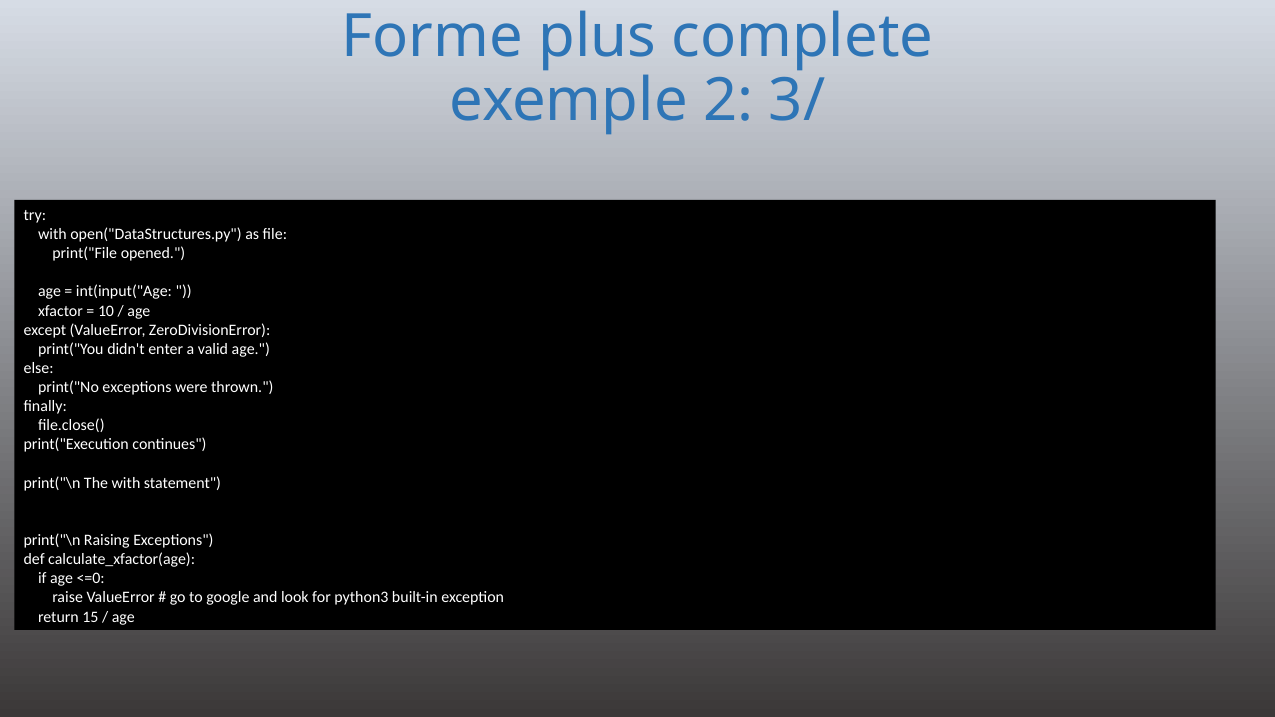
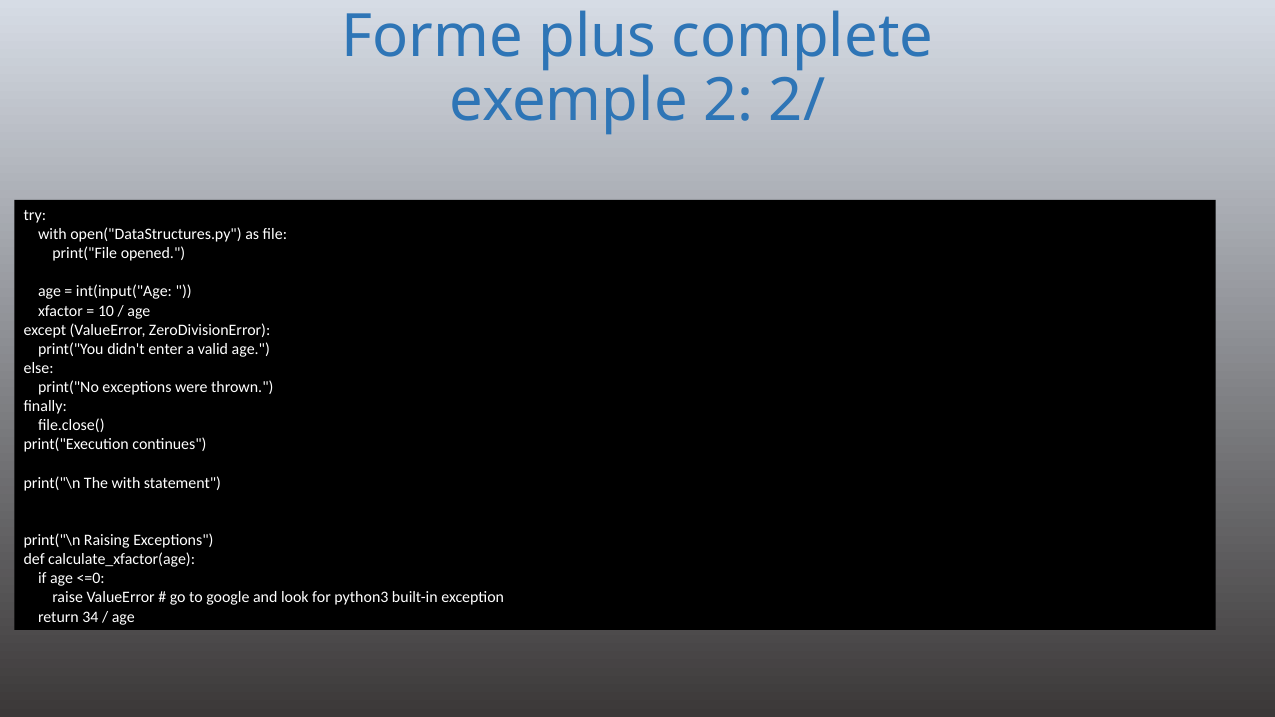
3/: 3/ -> 2/
15: 15 -> 34
